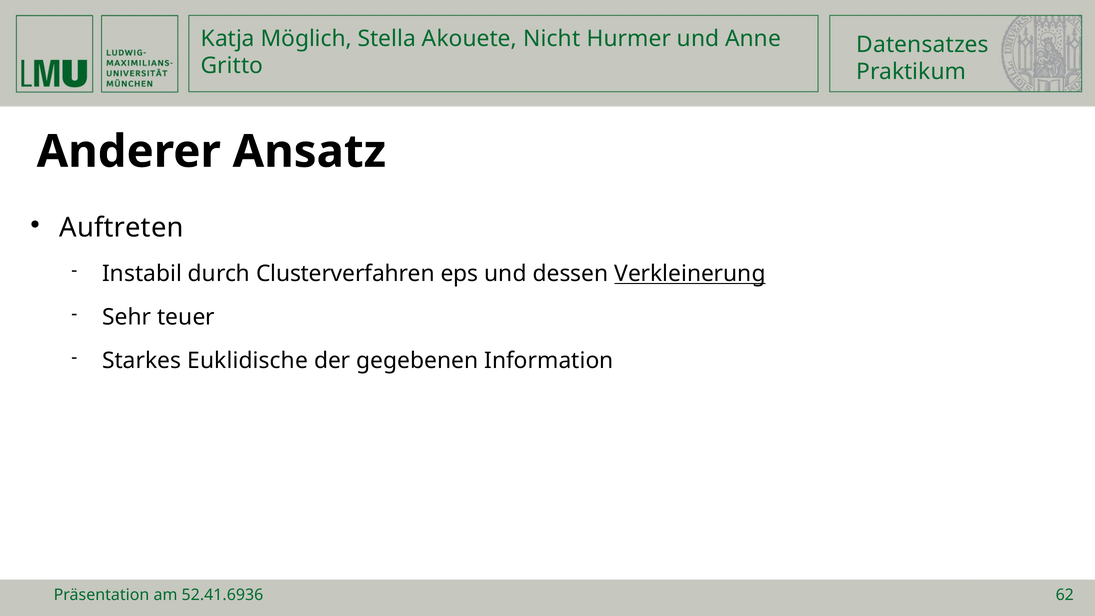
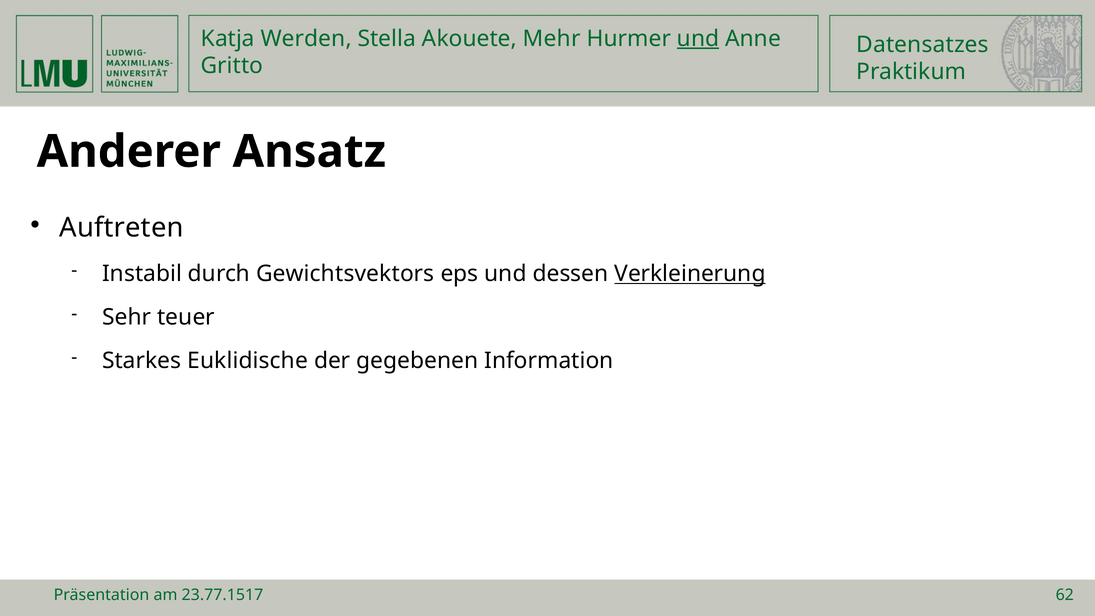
Möglich: Möglich -> Werden
Nicht: Nicht -> Mehr
und at (698, 39) underline: none -> present
Clusterverfahren: Clusterverfahren -> Gewichtsvektors
52.41.6936: 52.41.6936 -> 23.77.1517
